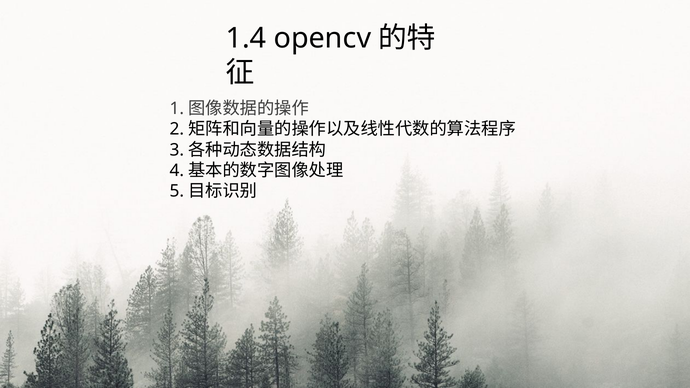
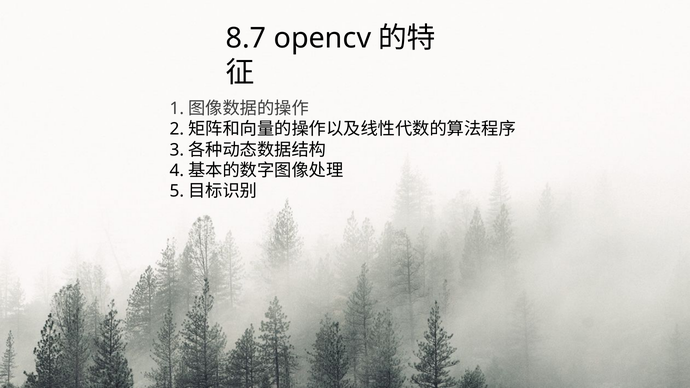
1.4: 1.4 -> 8.7
